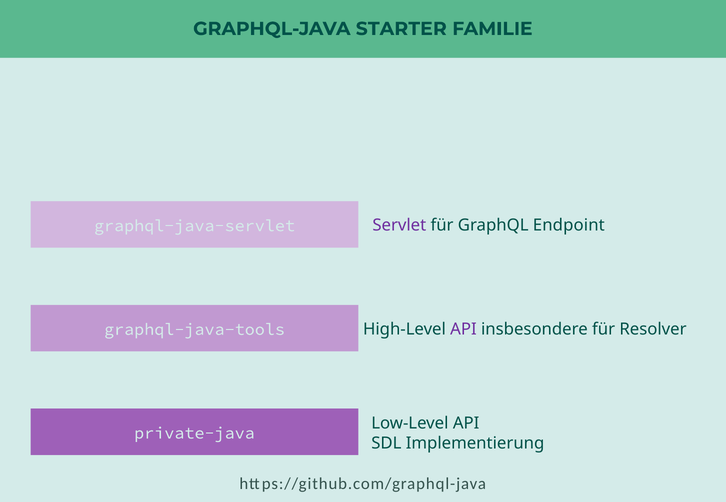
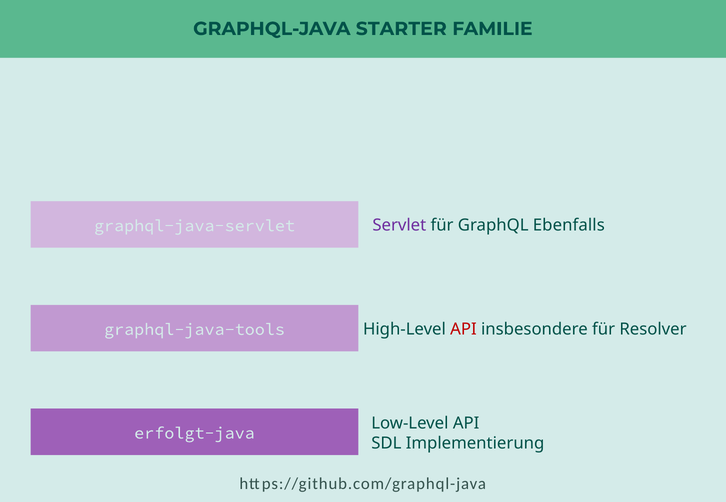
Endpoint: Endpoint -> Ebenfalls
API at (463, 330) colour: purple -> red
private-java: private-java -> erfolgt-java
